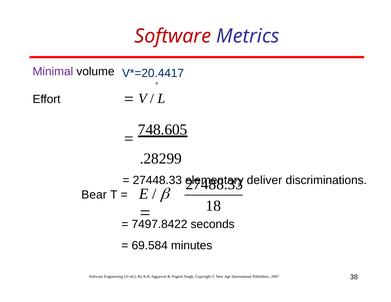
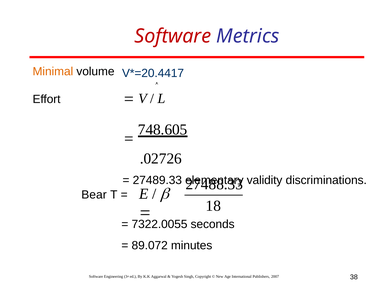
Minimal colour: purple -> orange
.28299: .28299 -> .02726
27448.33: 27448.33 -> 27489.33
deliver: deliver -> validity
7497.8422: 7497.8422 -> 7322.0055
69.584: 69.584 -> 89.072
